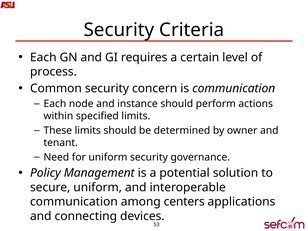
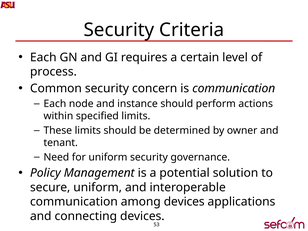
among centers: centers -> devices
